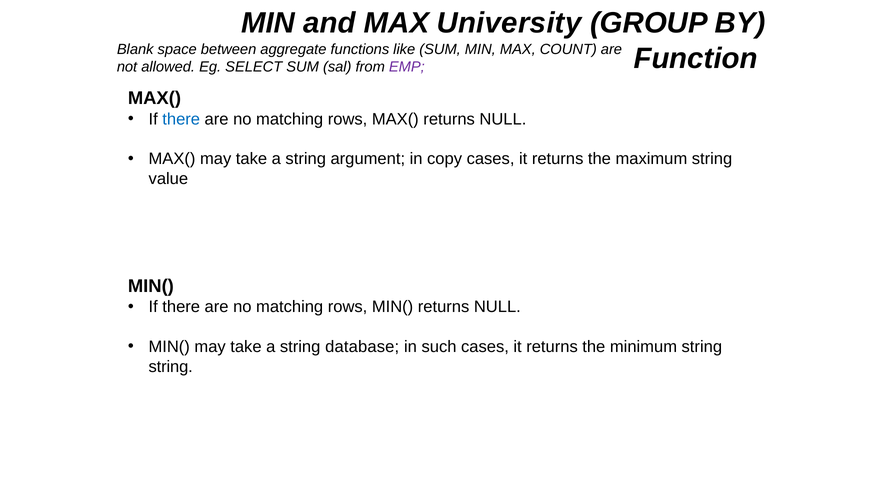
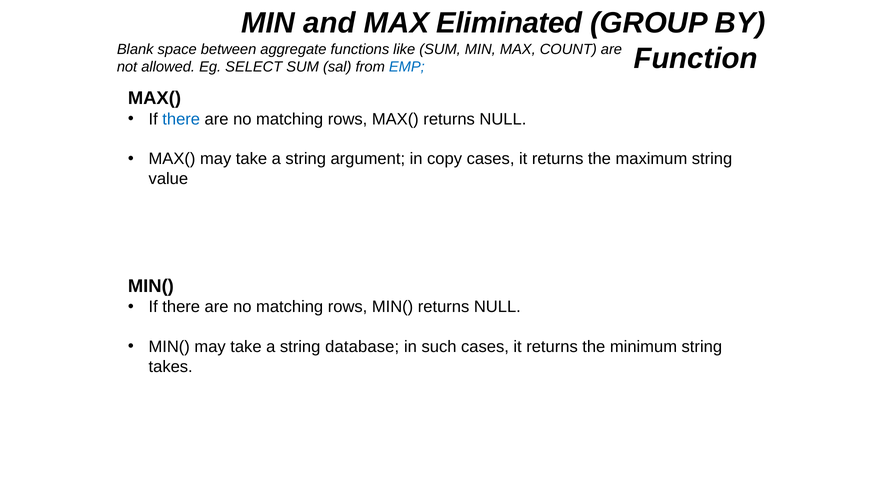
University: University -> Eliminated
EMP colour: purple -> blue
string at (171, 366): string -> takes
